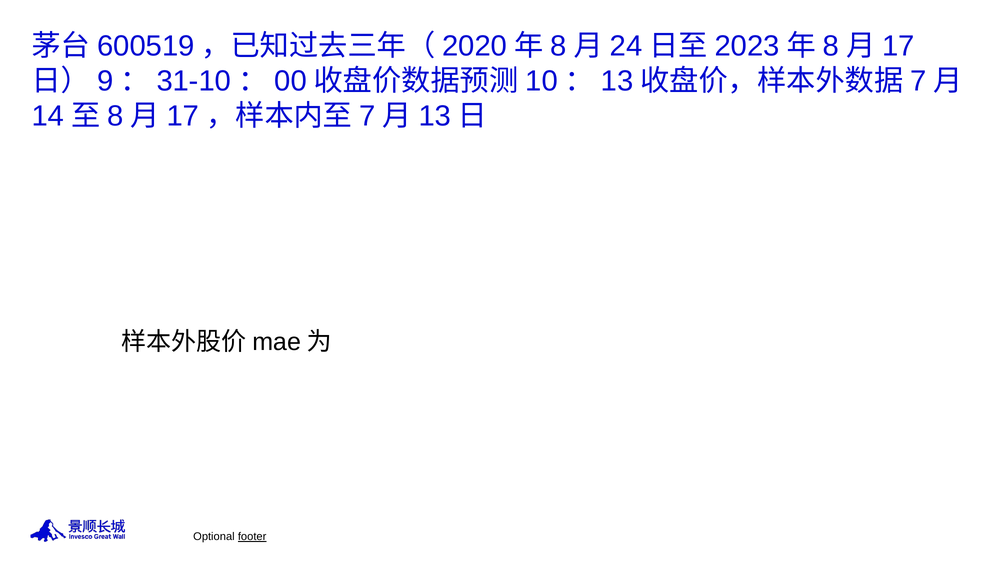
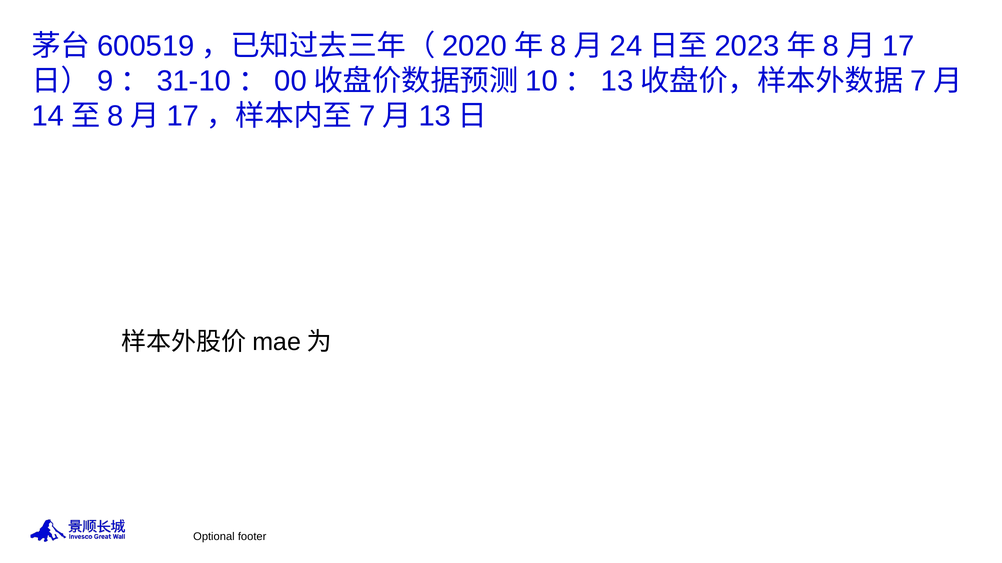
footer underline: present -> none
